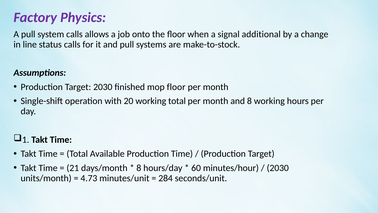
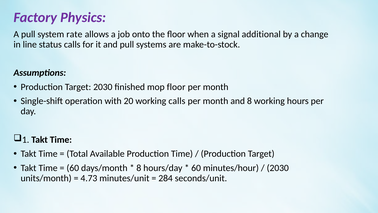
system calls: calls -> rate
working total: total -> calls
21 at (73, 168): 21 -> 60
